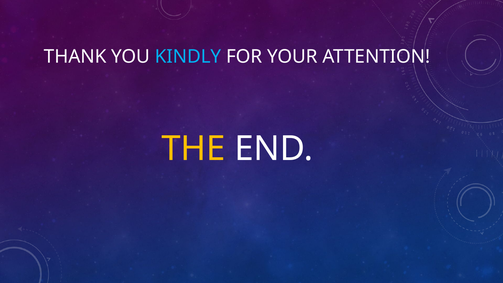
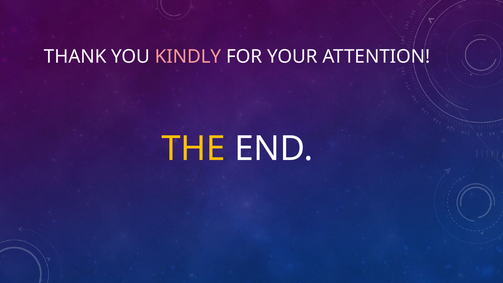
KINDLY colour: light blue -> pink
